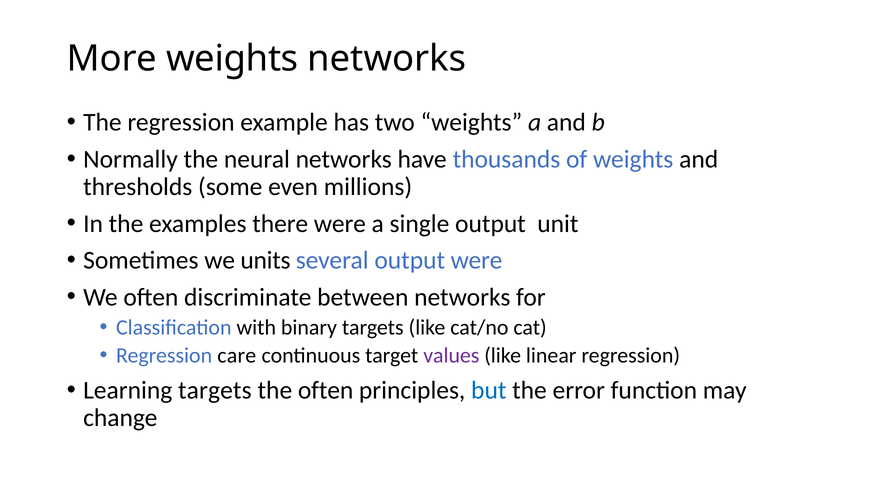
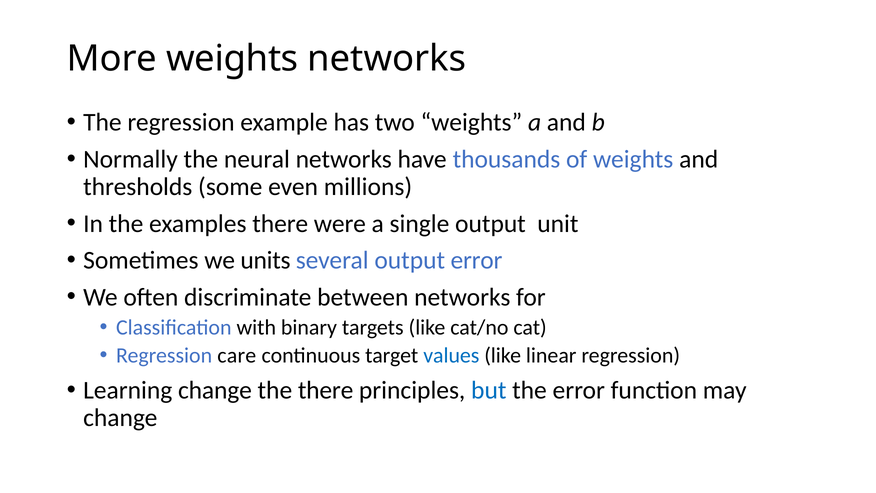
output were: were -> error
values colour: purple -> blue
Learning targets: targets -> change
the often: often -> there
